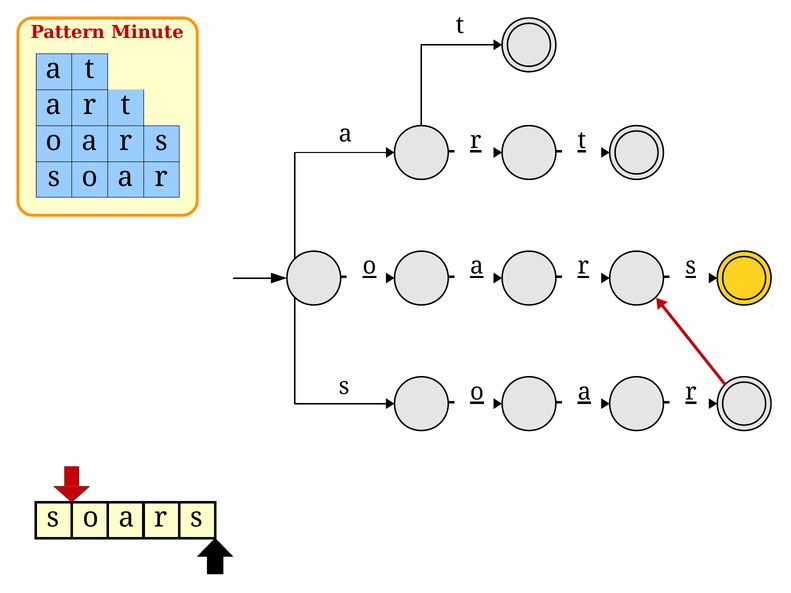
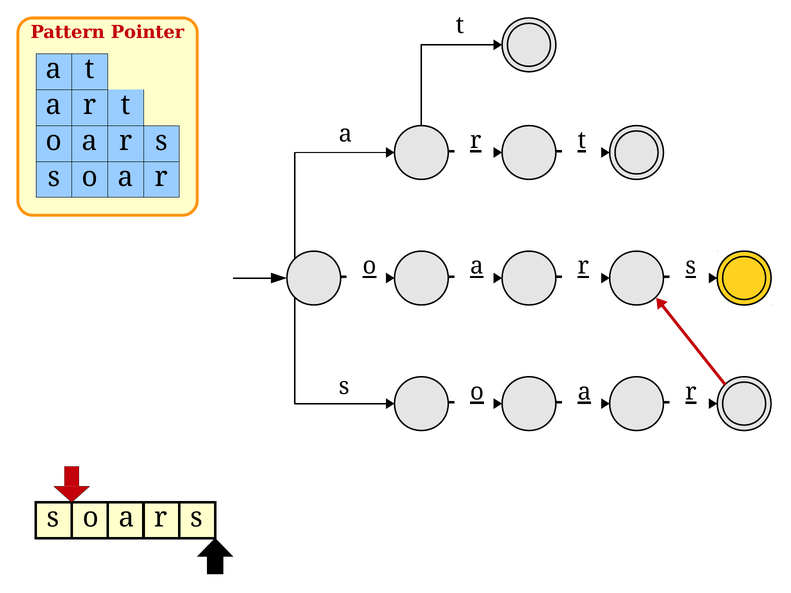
Minute: Minute -> Pointer
